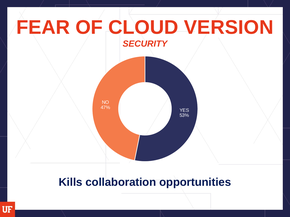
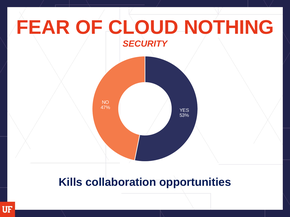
VERSION: VERSION -> NOTHING
